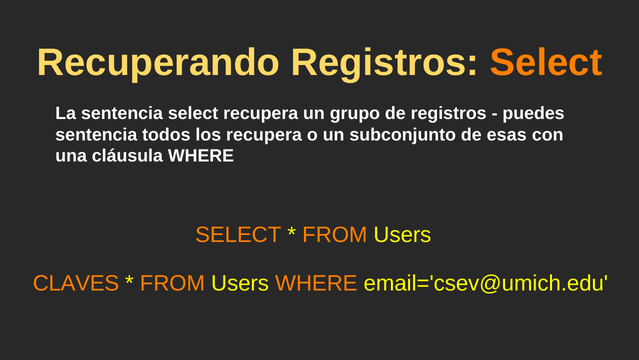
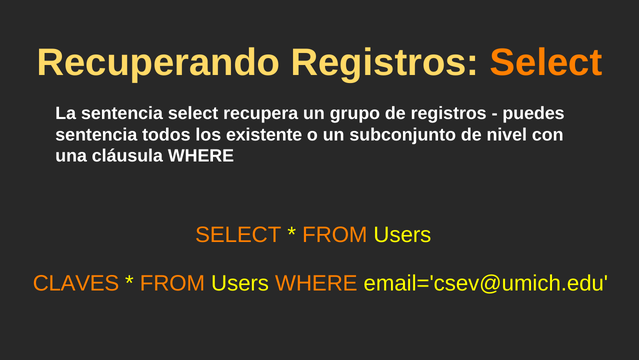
los recupera: recupera -> existente
esas: esas -> nivel
